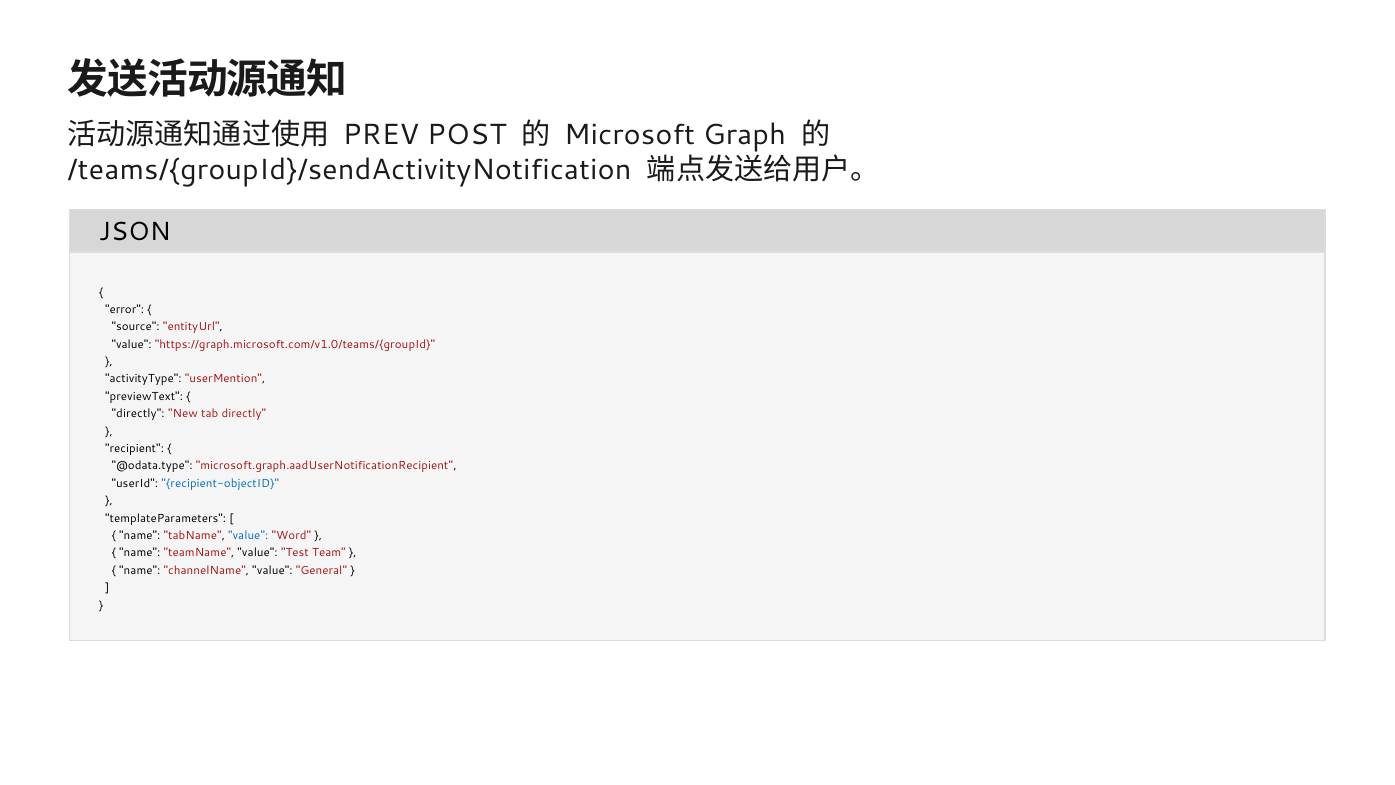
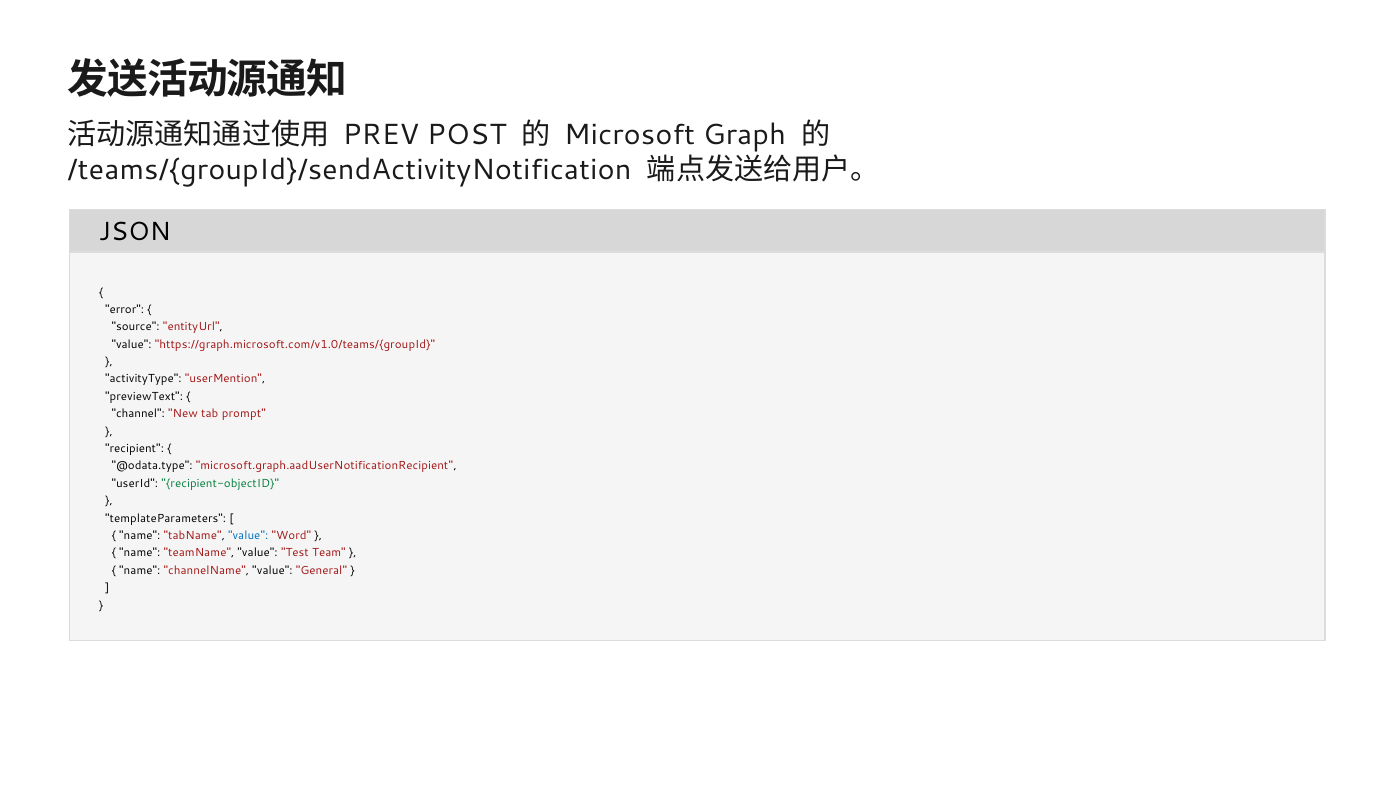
directly at (138, 414): directly -> channel
tab directly: directly -> prompt
recipient-objectID colour: blue -> green
